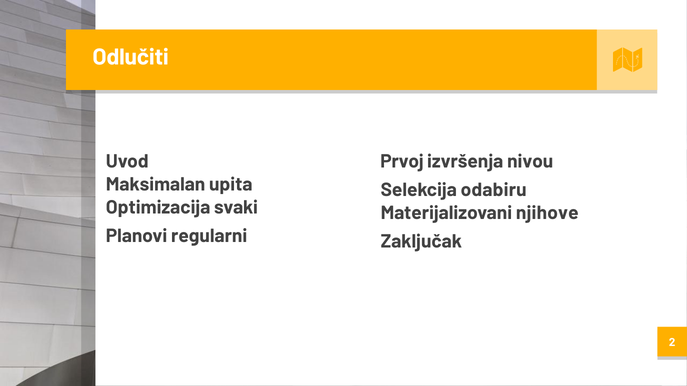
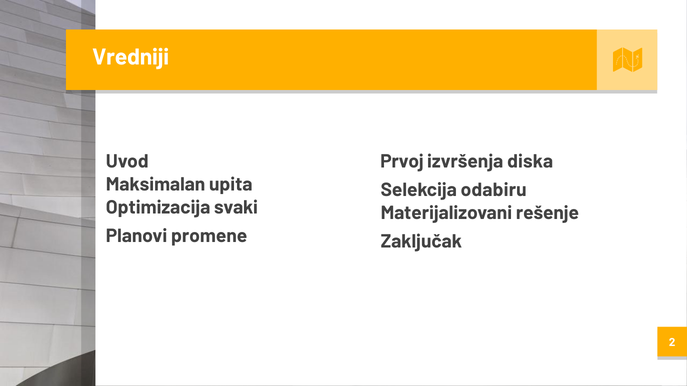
Odlučiti: Odlučiti -> Vredniji
nivou: nivou -> diska
njihove: njihove -> rešenje
regularni: regularni -> promene
